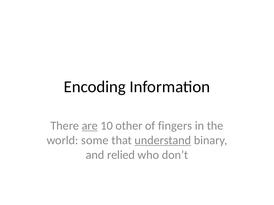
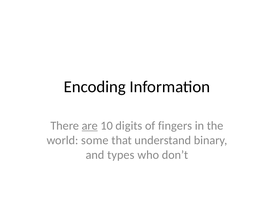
other: other -> digits
understand underline: present -> none
relied: relied -> types
